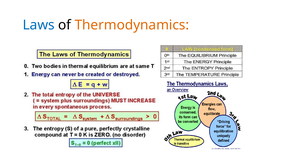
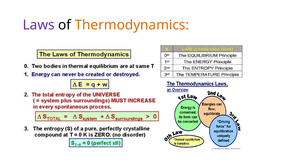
Laws colour: blue -> purple
